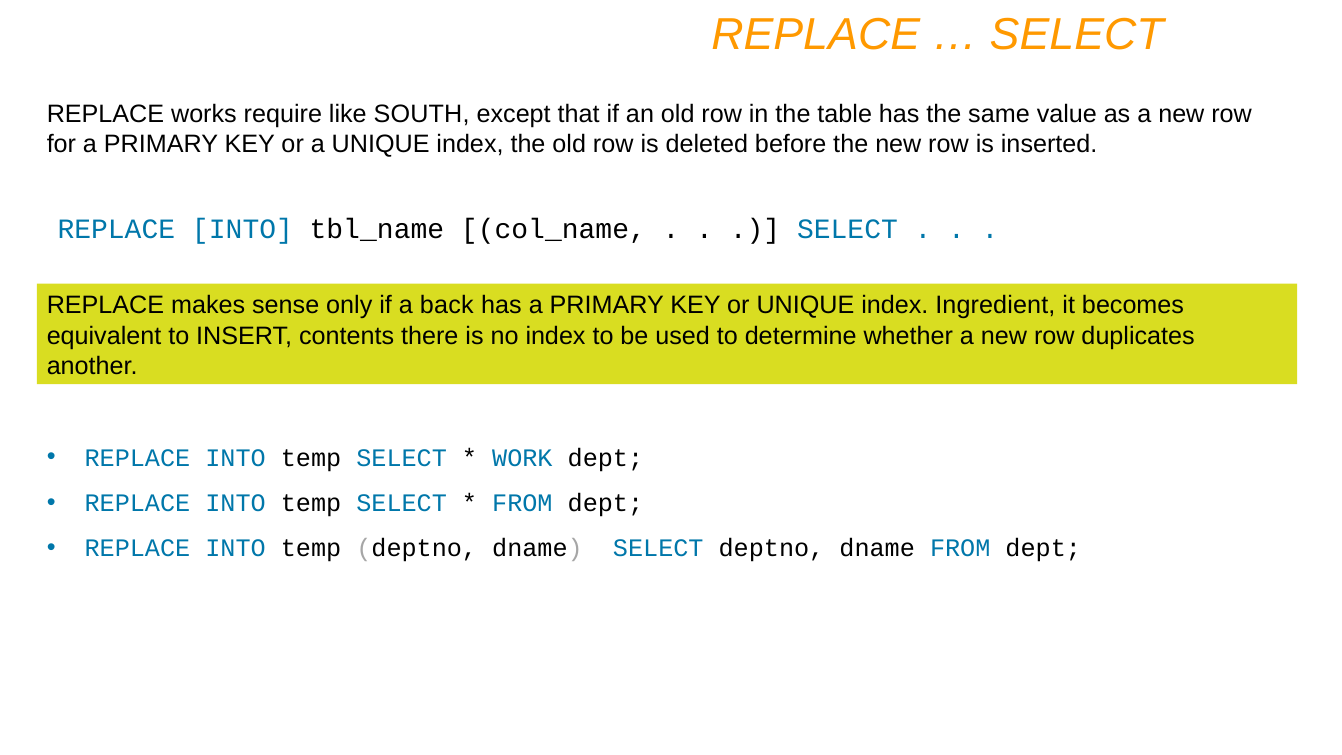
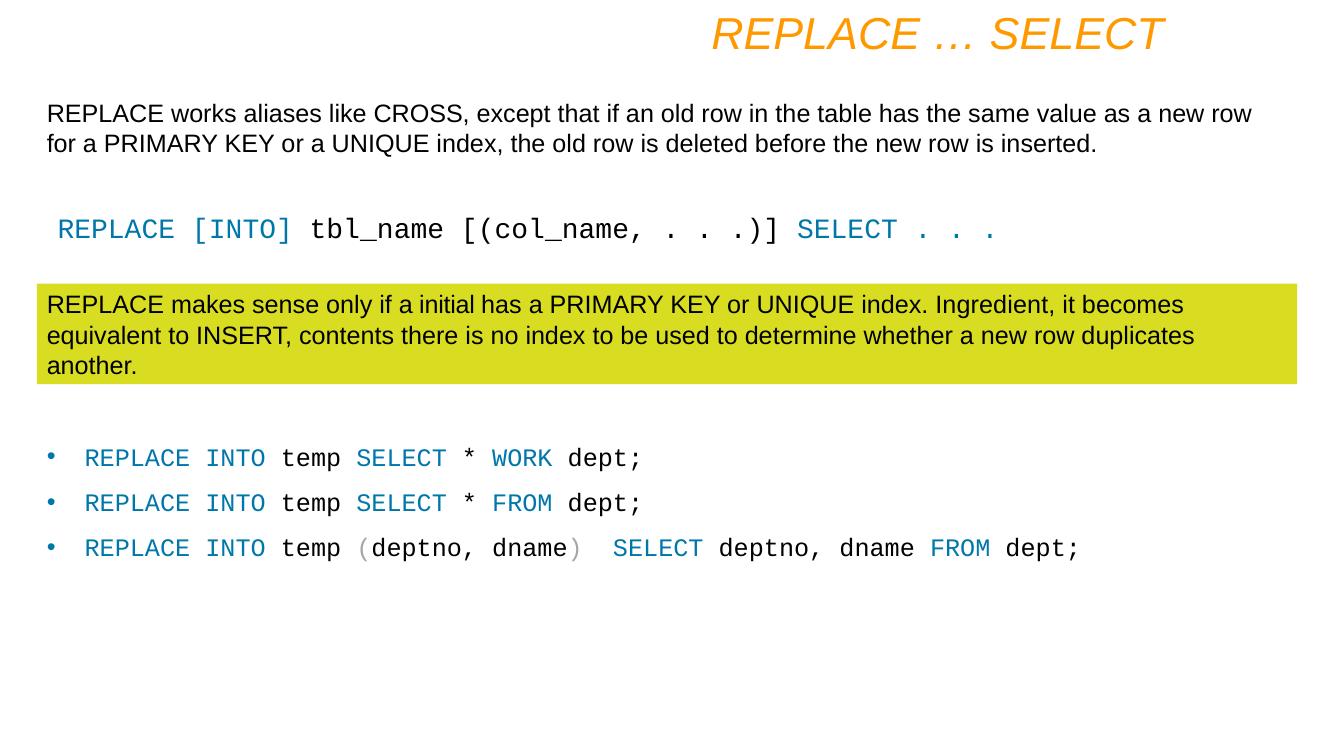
require: require -> aliases
SOUTH: SOUTH -> CROSS
back: back -> initial
